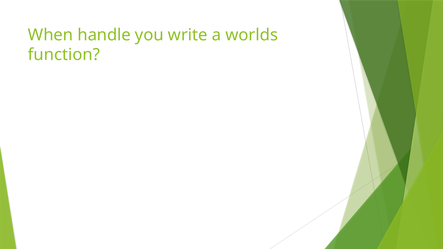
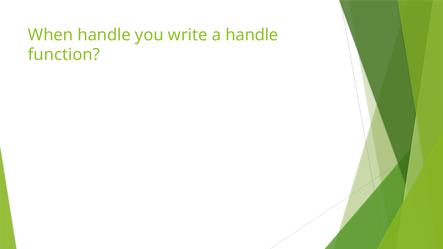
a worlds: worlds -> handle
